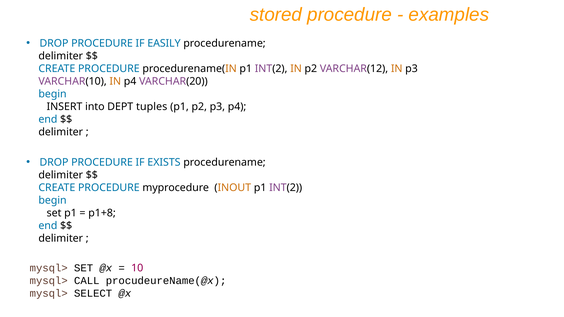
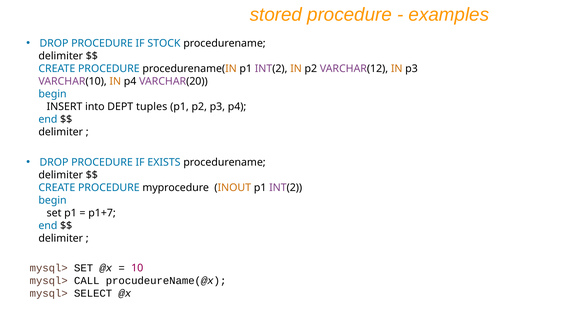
EASILY: EASILY -> STOCK
p1+8: p1+8 -> p1+7
